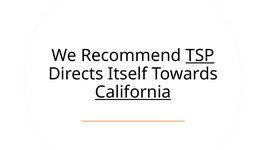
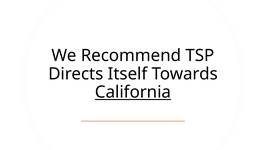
TSP underline: present -> none
